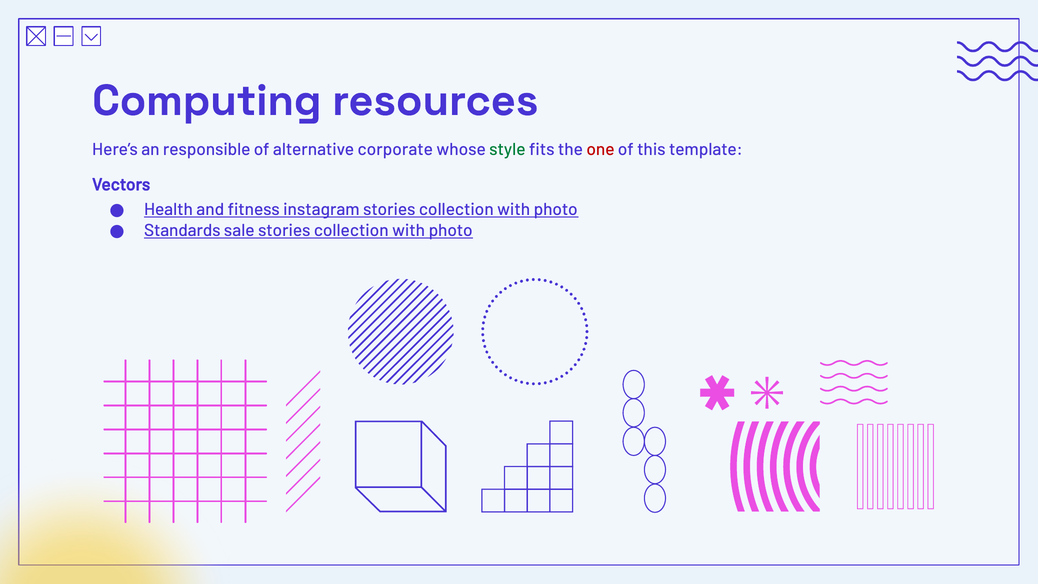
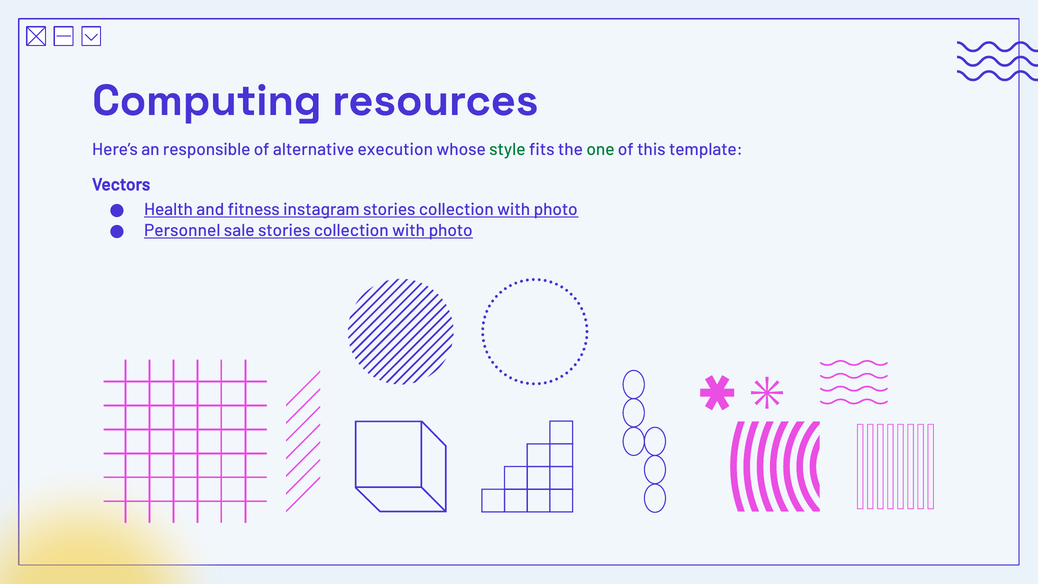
corporate: corporate -> execution
one colour: red -> green
Standards: Standards -> Personnel
